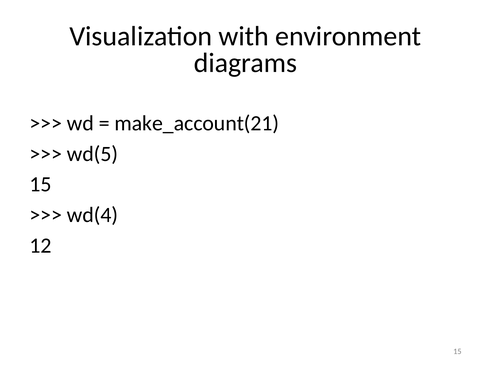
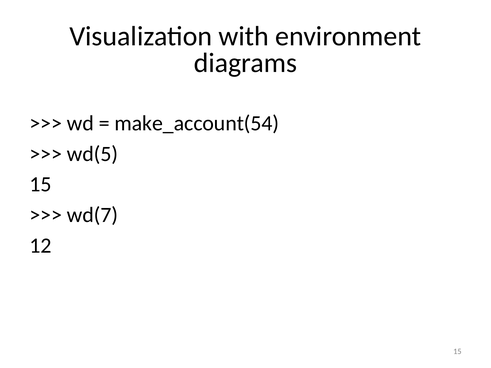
make_account(21: make_account(21 -> make_account(54
wd(4: wd(4 -> wd(7
